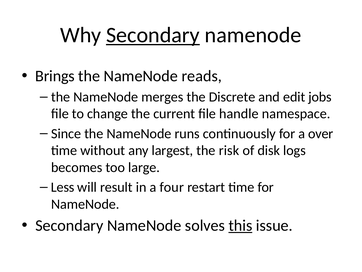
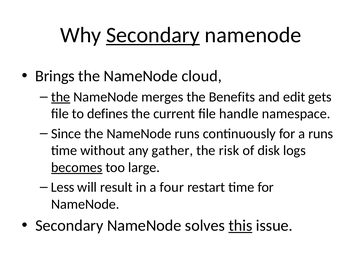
reads: reads -> cloud
the at (61, 97) underline: none -> present
Discrete: Discrete -> Benefits
jobs: jobs -> gets
change: change -> defines
a over: over -> runs
largest: largest -> gather
becomes underline: none -> present
